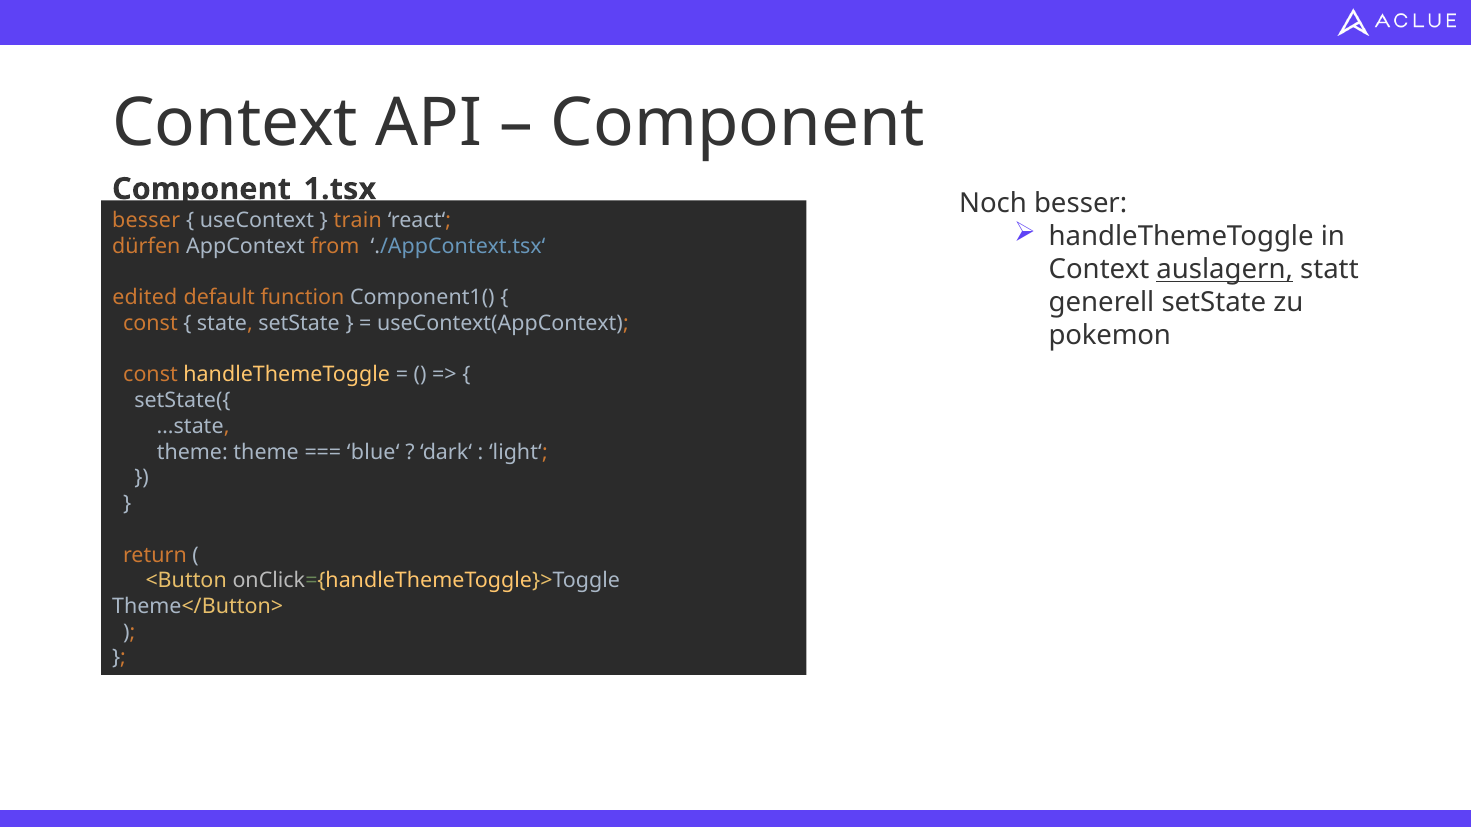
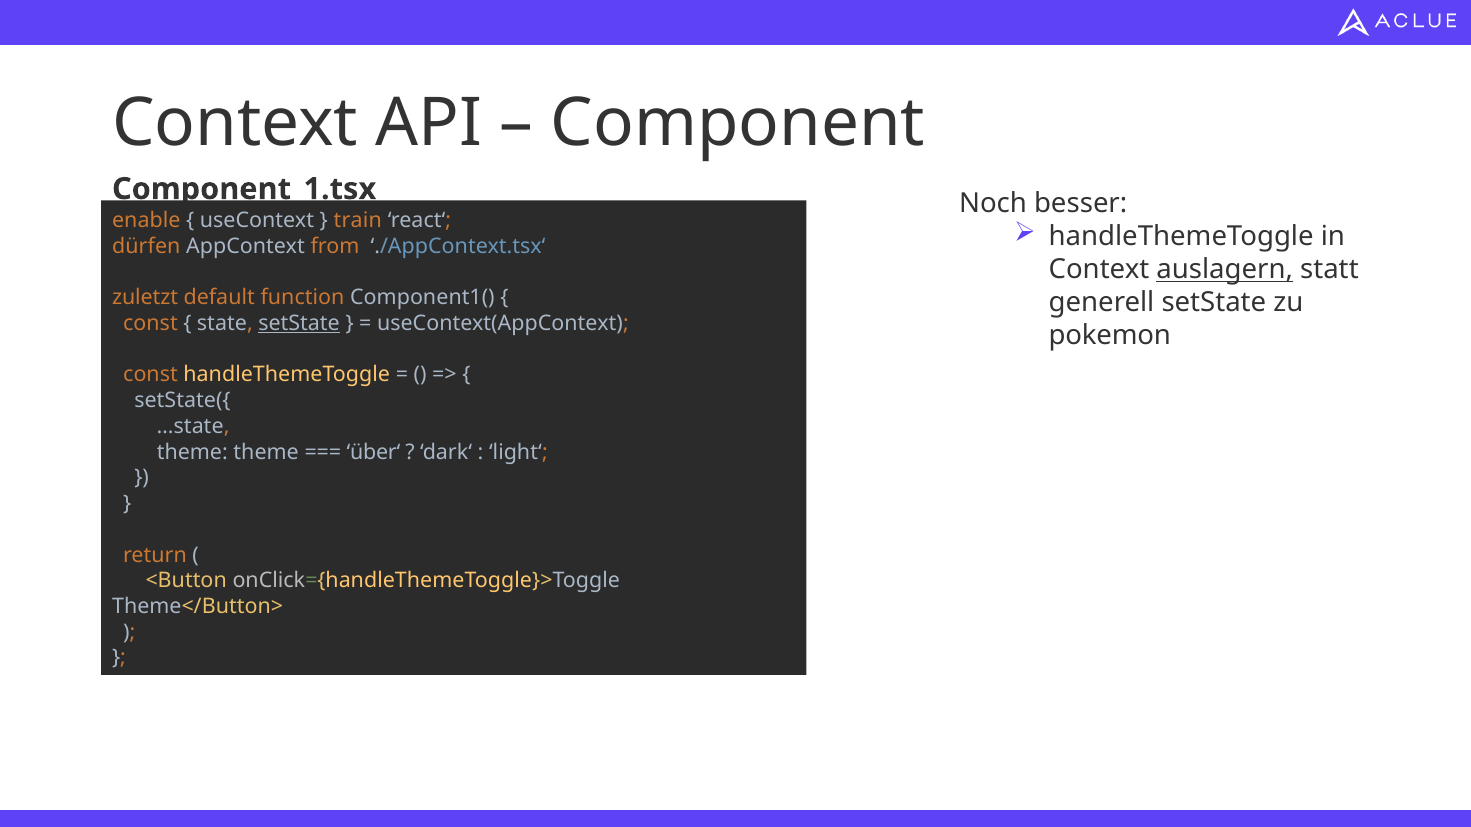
besser at (146, 220): besser -> enable
edited: edited -> zuletzt
setState at (299, 323) underline: none -> present
blue‘: blue‘ -> über‘
